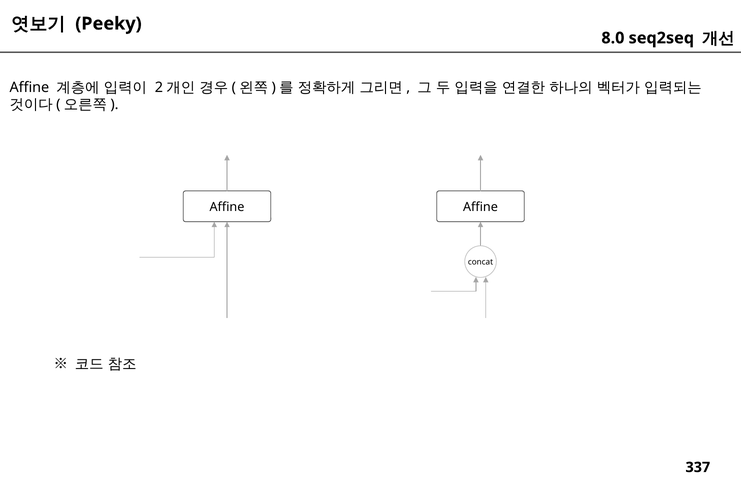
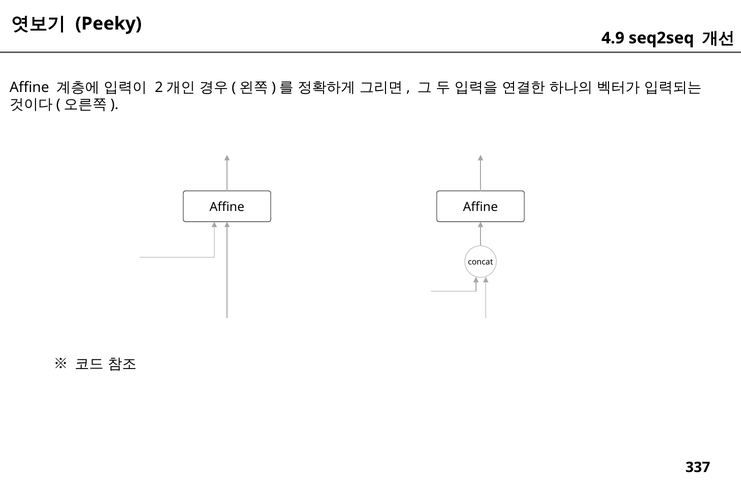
8.0: 8.0 -> 4.9
